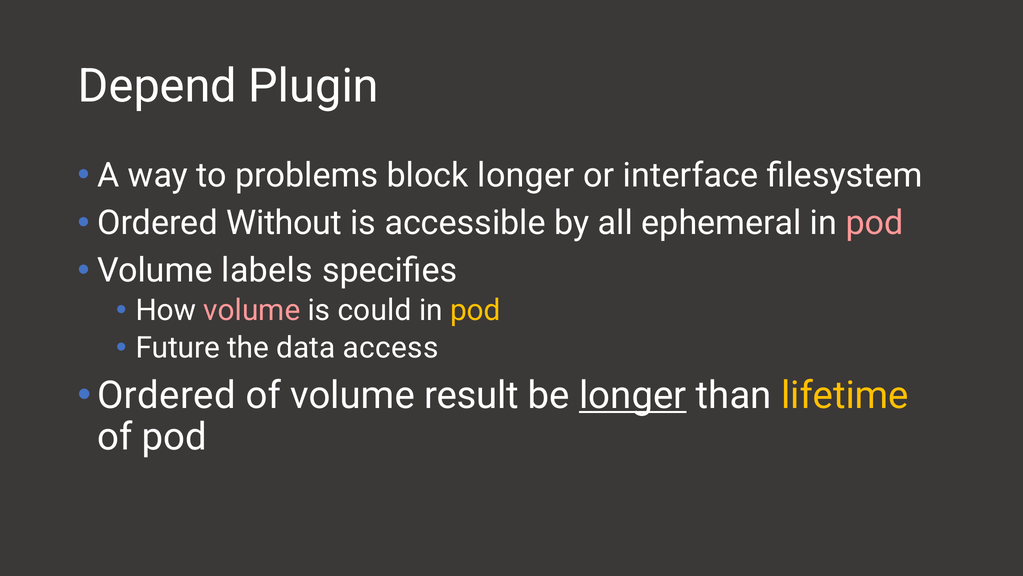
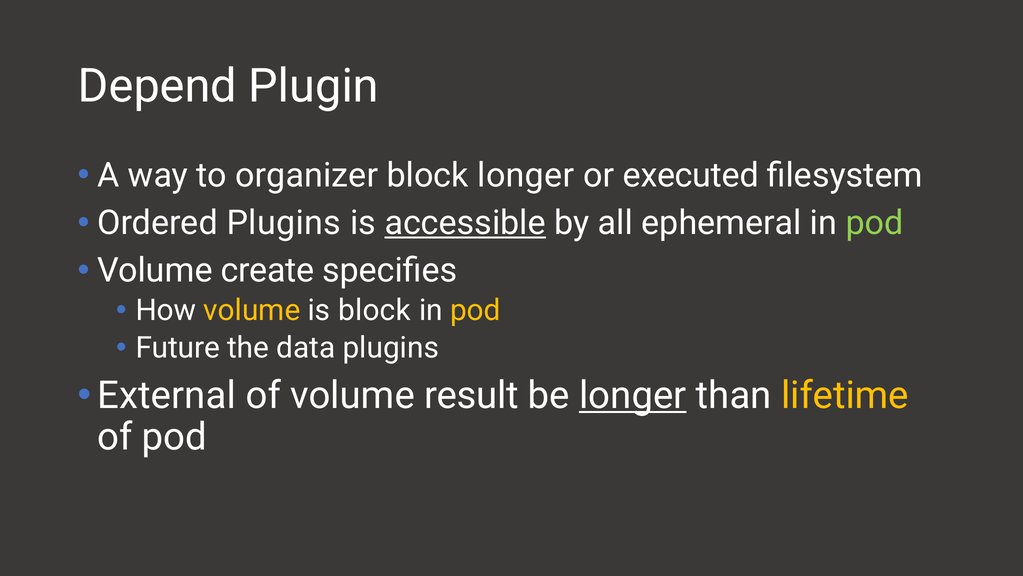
problems: problems -> organizer
interface: interface -> executed
Ordered Without: Without -> Plugins
accessible underline: none -> present
pod at (874, 223) colour: pink -> light green
labels: labels -> create
volume at (252, 310) colour: pink -> yellow
is could: could -> block
data access: access -> plugins
Ordered at (166, 395): Ordered -> External
